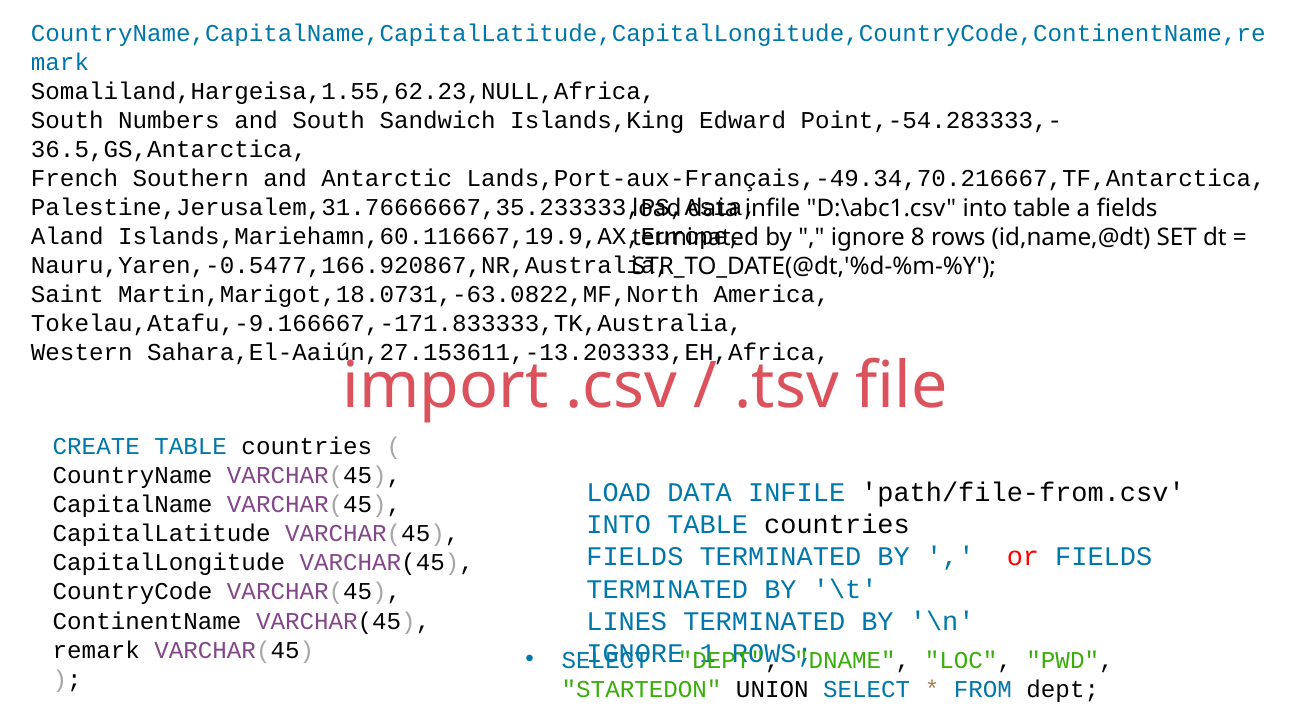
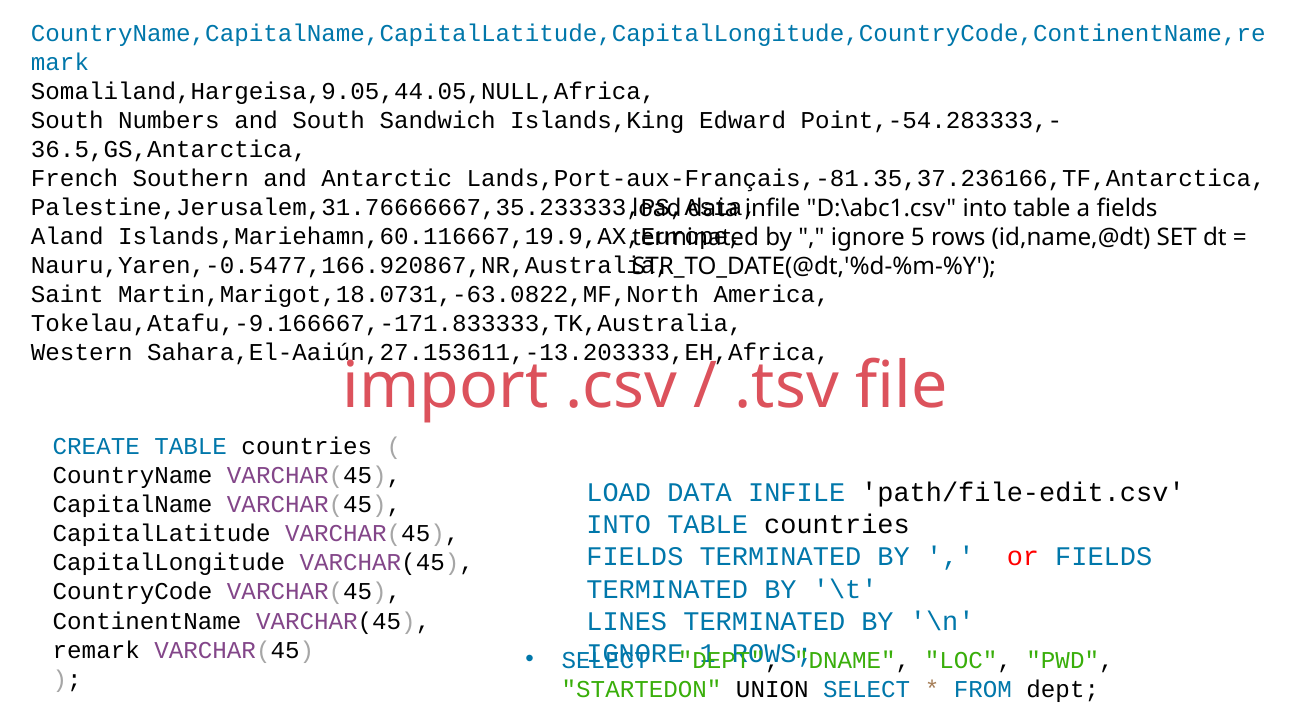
Somaliland,Hargeisa,1.55,62.23,NULL,Africa: Somaliland,Hargeisa,1.55,62.23,NULL,Africa -> Somaliland,Hargeisa,9.05,44.05,NULL,Africa
Lands,Port-aux-Français,-49.34,70.216667,TF,Antarctica: Lands,Port-aux-Français,-49.34,70.216667,TF,Antarctica -> Lands,Port-aux-Français,-81.35,37.236166,TF,Antarctica
8: 8 -> 5
path/file-from.csv: path/file-from.csv -> path/file-edit.csv
